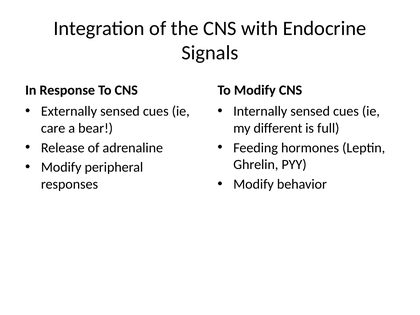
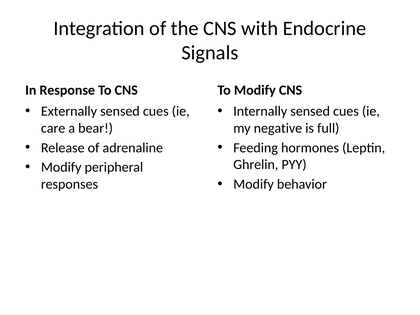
different: different -> negative
